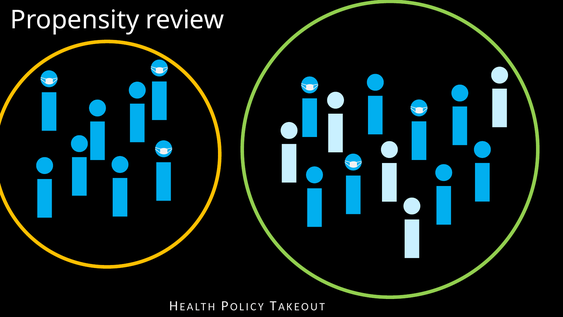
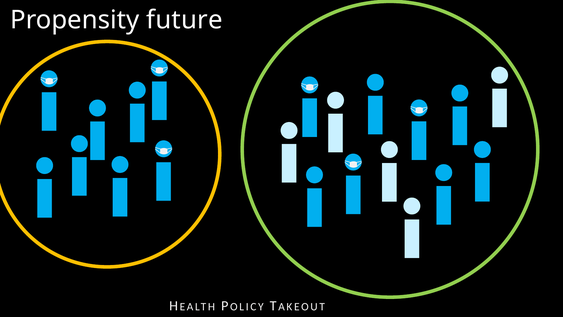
review: review -> future
